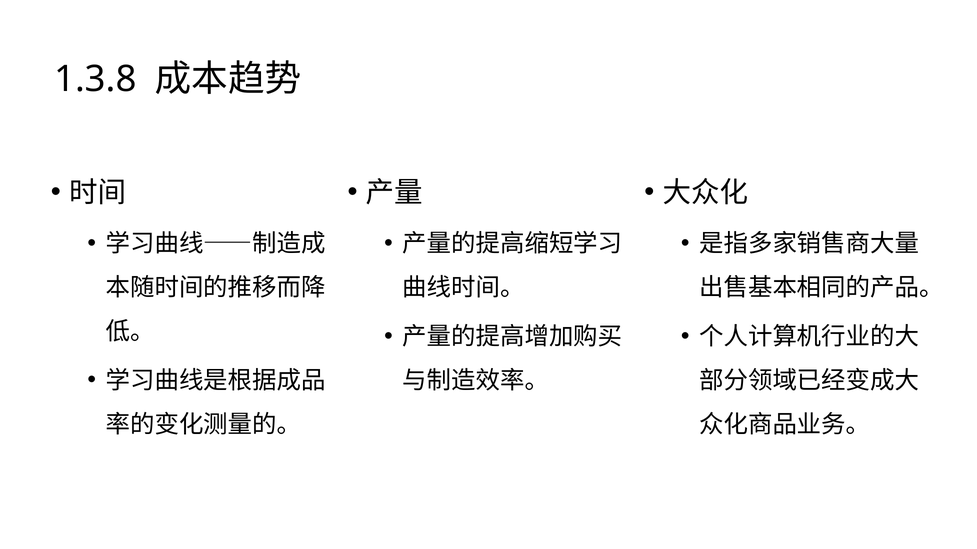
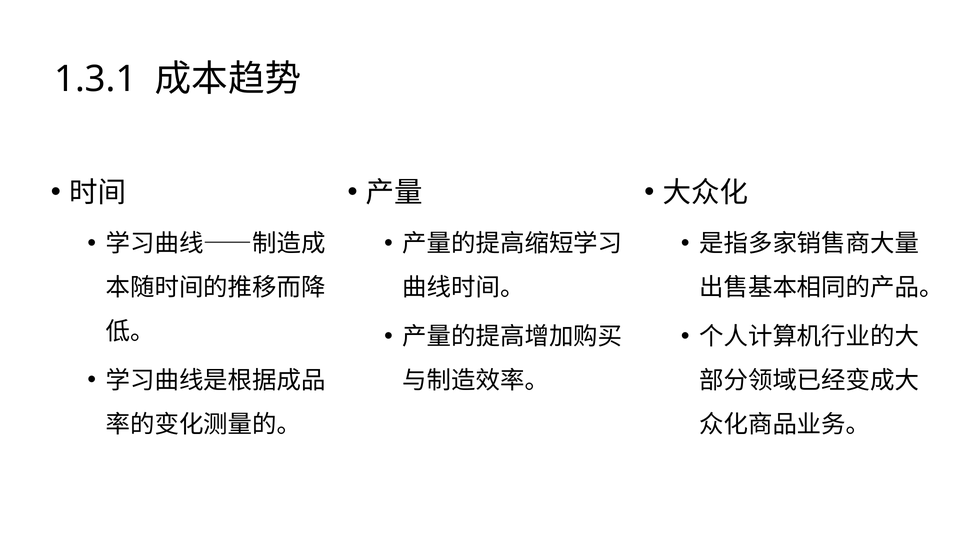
1.3.8: 1.3.8 -> 1.3.1
